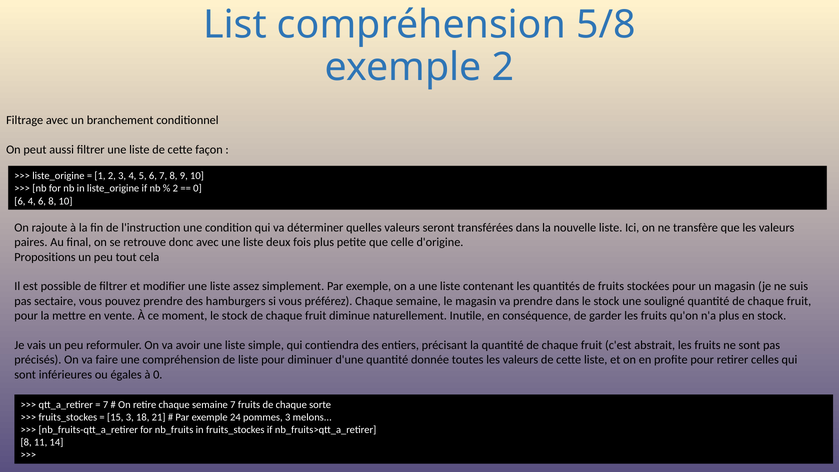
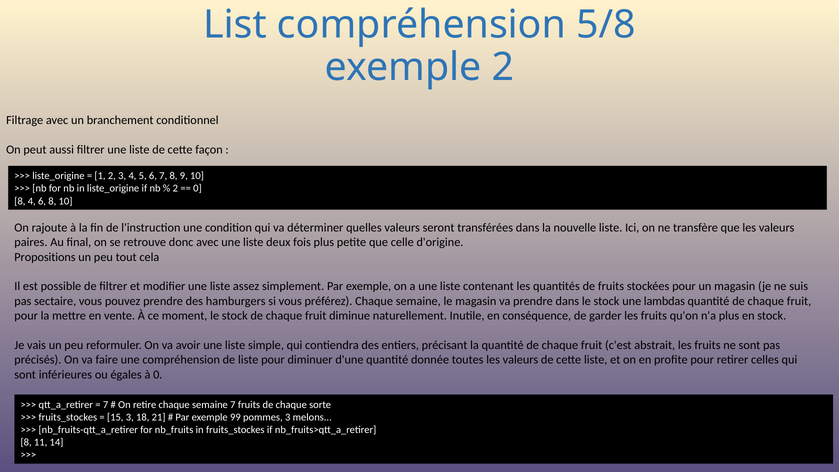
6 at (20, 201): 6 -> 8
souligné: souligné -> lambdas
24: 24 -> 99
